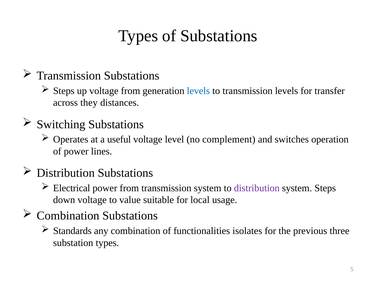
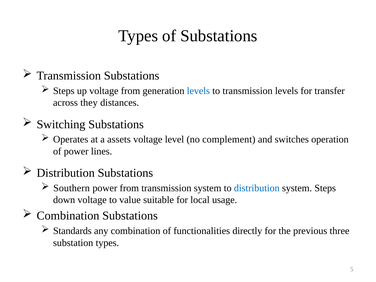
useful: useful -> assets
Electrical: Electrical -> Southern
distribution at (257, 188) colour: purple -> blue
isolates: isolates -> directly
